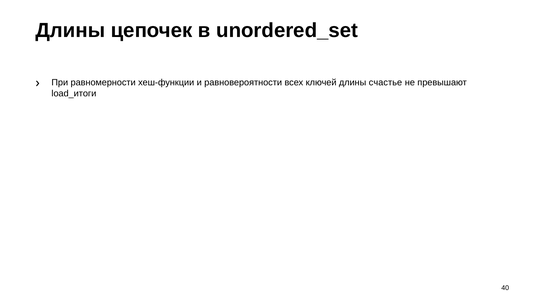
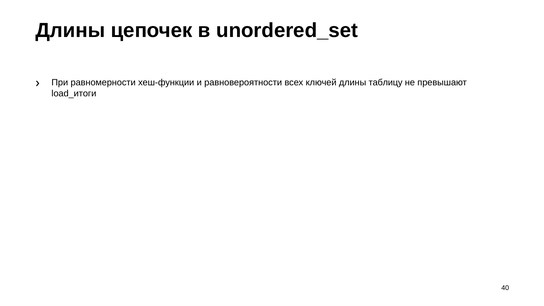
счастье: счастье -> таблицу
